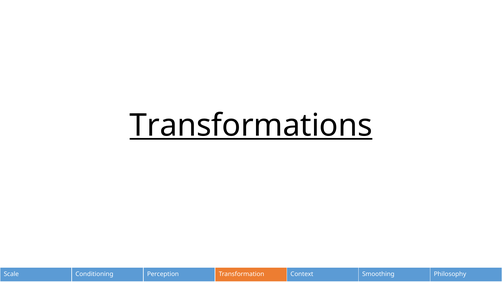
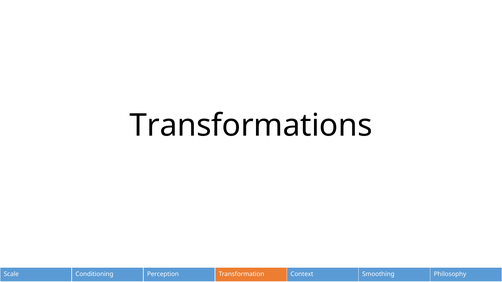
Transformations underline: present -> none
